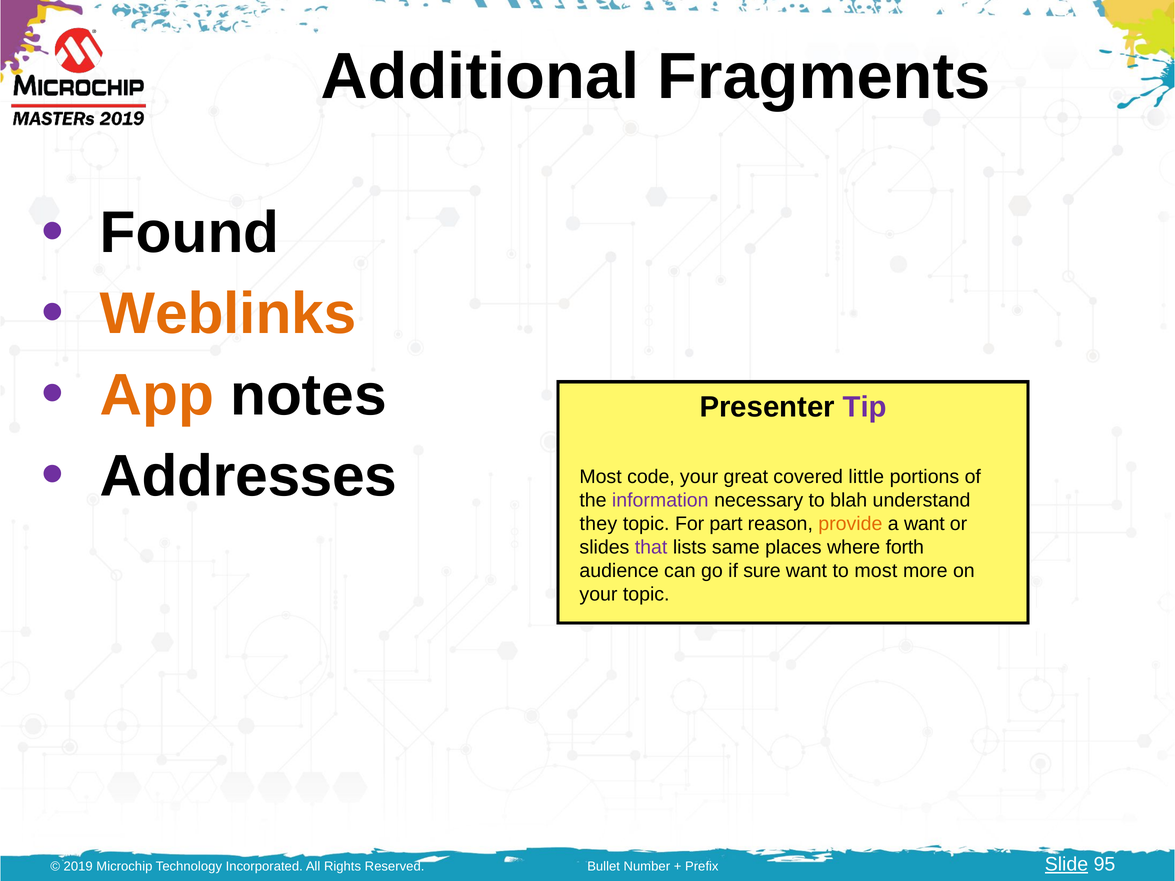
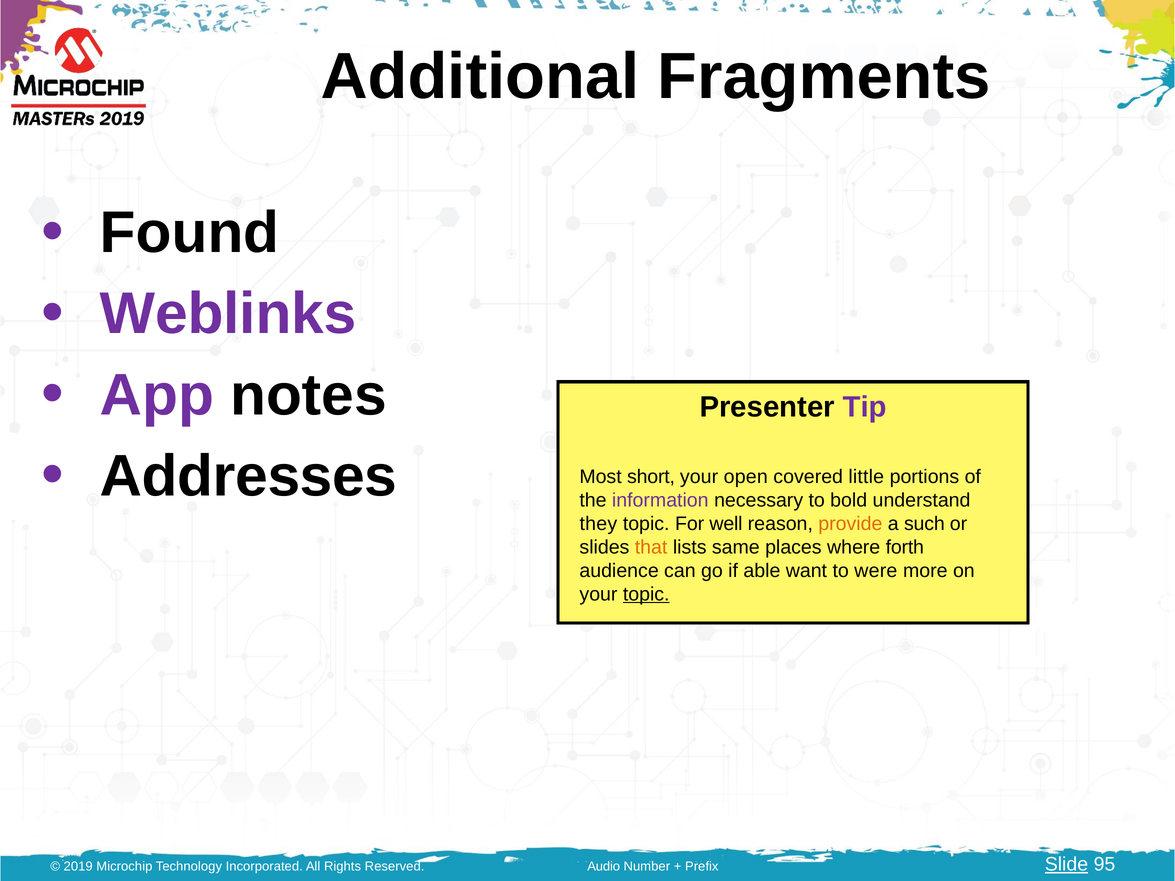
Weblinks colour: orange -> purple
App colour: orange -> purple
code: code -> short
great: great -> open
blah: blah -> bold
part: part -> well
a want: want -> such
that colour: purple -> orange
sure: sure -> able
to most: most -> were
topic at (646, 594) underline: none -> present
Bullet: Bullet -> Audio
